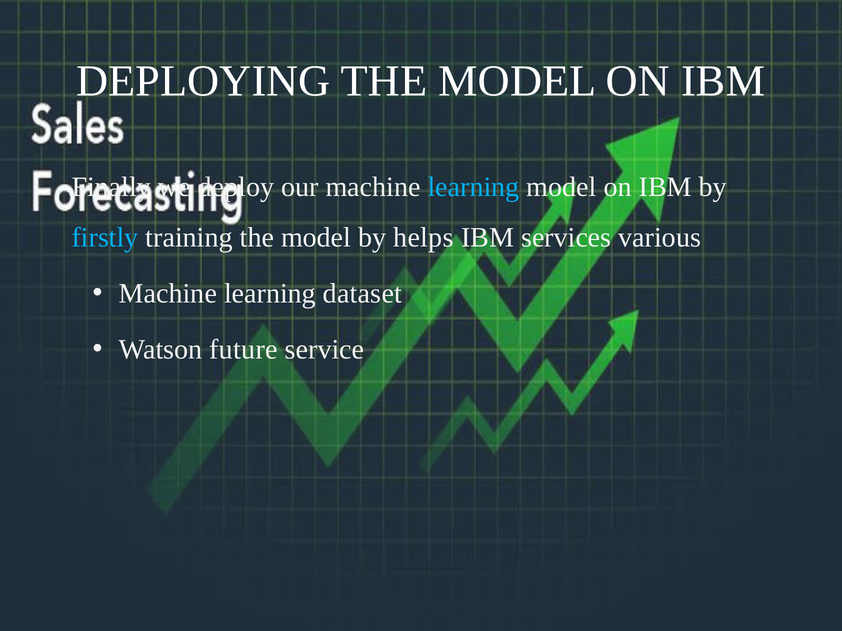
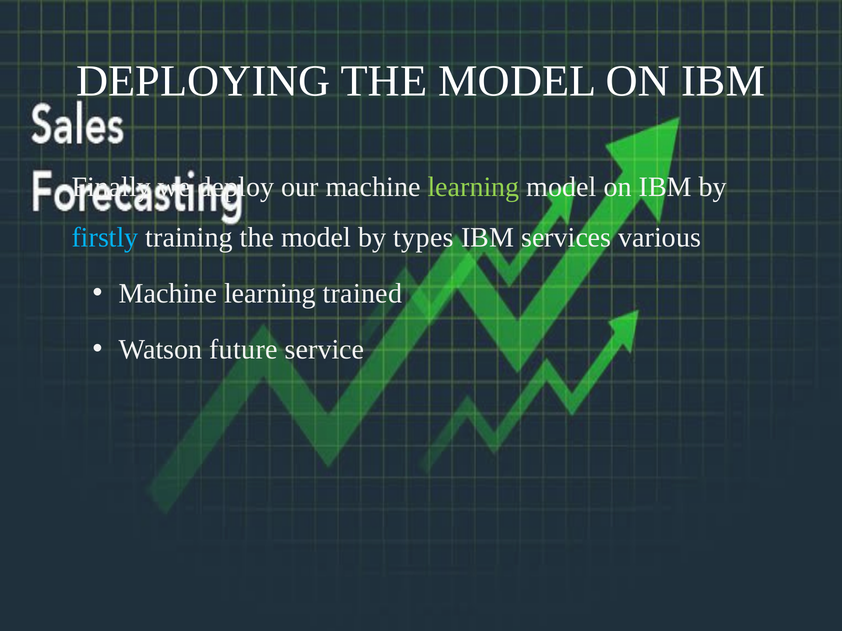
learning at (473, 187) colour: light blue -> light green
helps: helps -> types
dataset: dataset -> trained
